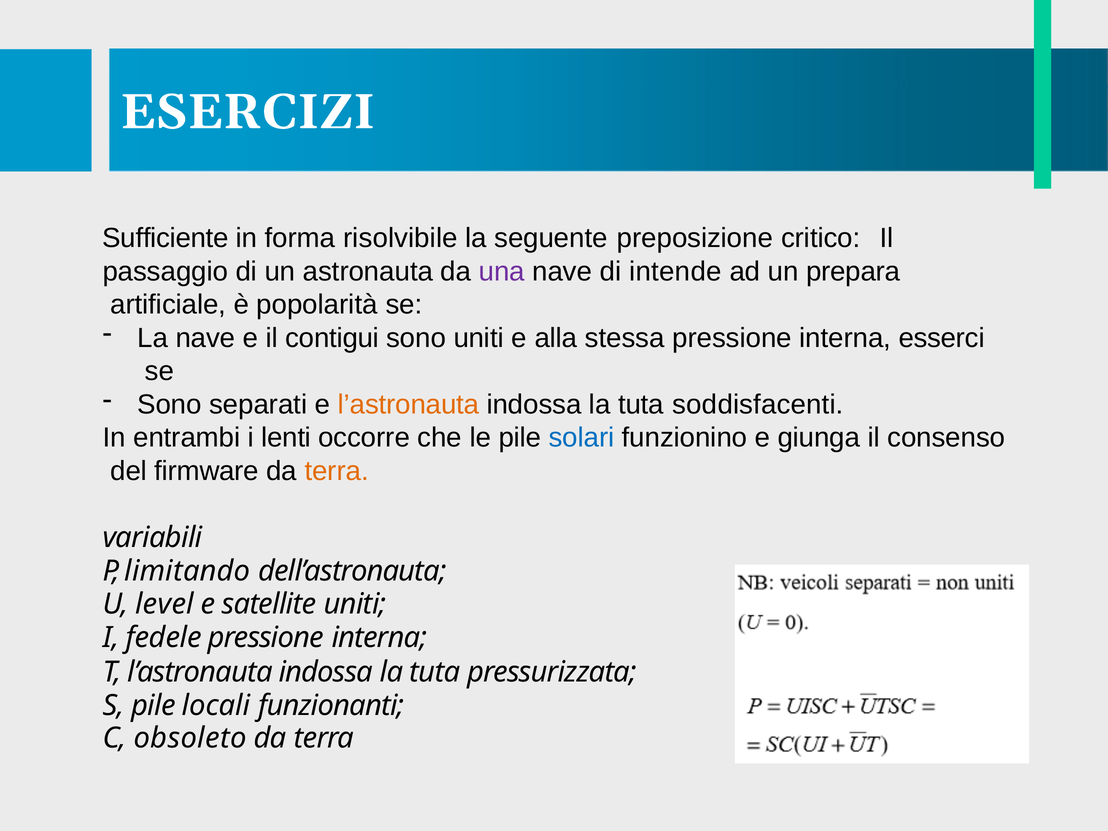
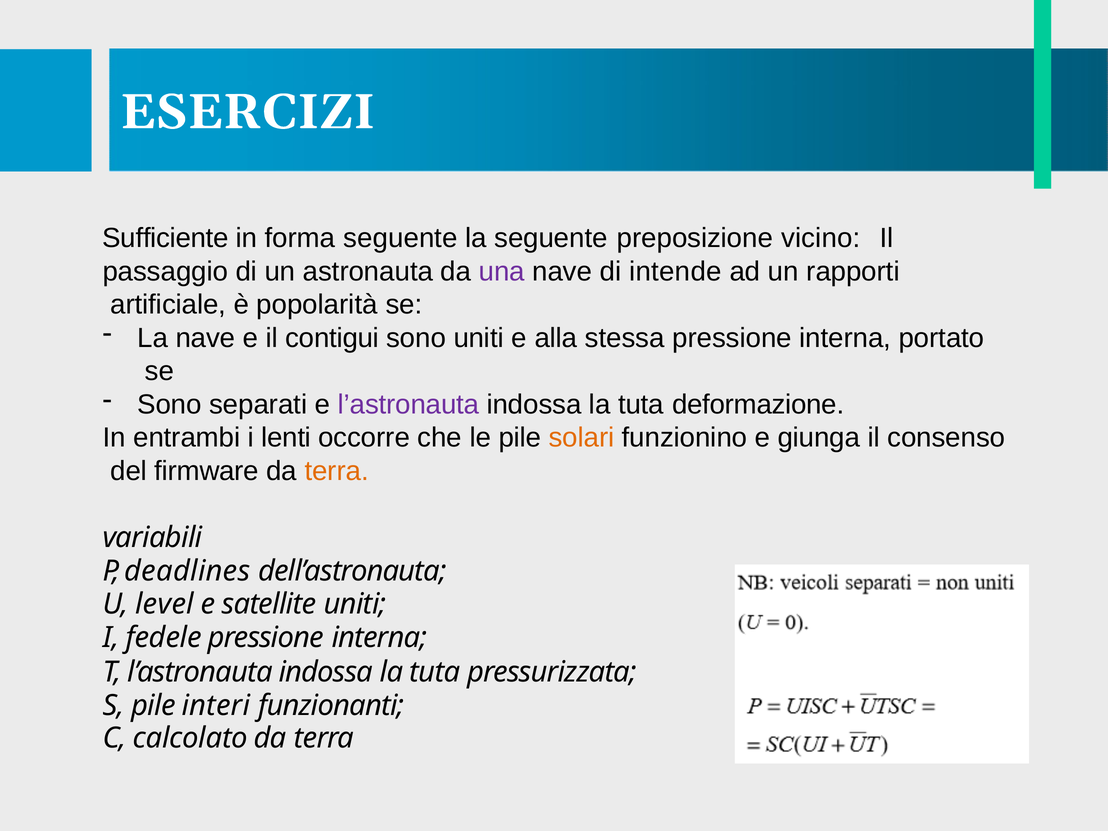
forma risolvibile: risolvibile -> seguente
critico: critico -> vicino
prepara: prepara -> rapporti
esserci: esserci -> portato
l’astronauta at (409, 404) colour: orange -> purple
soddisfacenti: soddisfacenti -> deformazione
solari colour: blue -> orange
limitando: limitando -> deadlines
locali: locali -> interi
obsoleto: obsoleto -> calcolato
